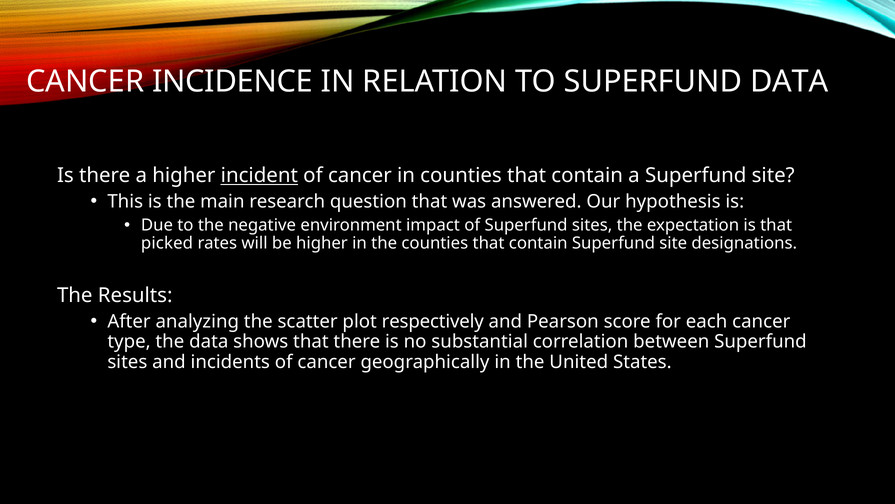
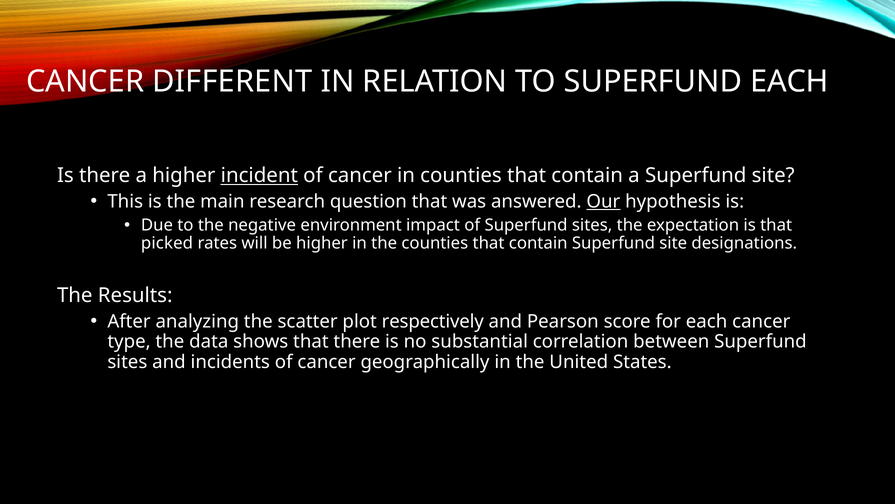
INCIDENCE: INCIDENCE -> DIFFERENT
SUPERFUND DATA: DATA -> EACH
Our underline: none -> present
